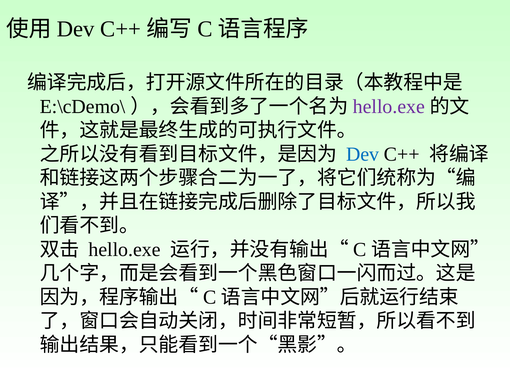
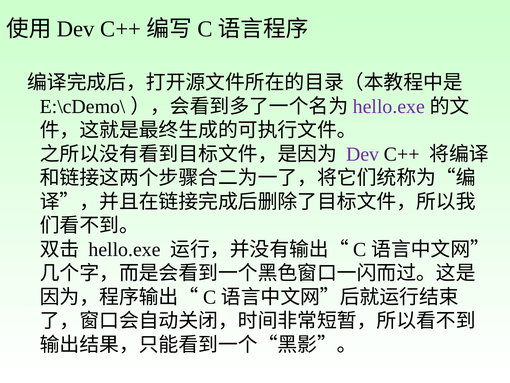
Dev at (363, 154) colour: blue -> purple
